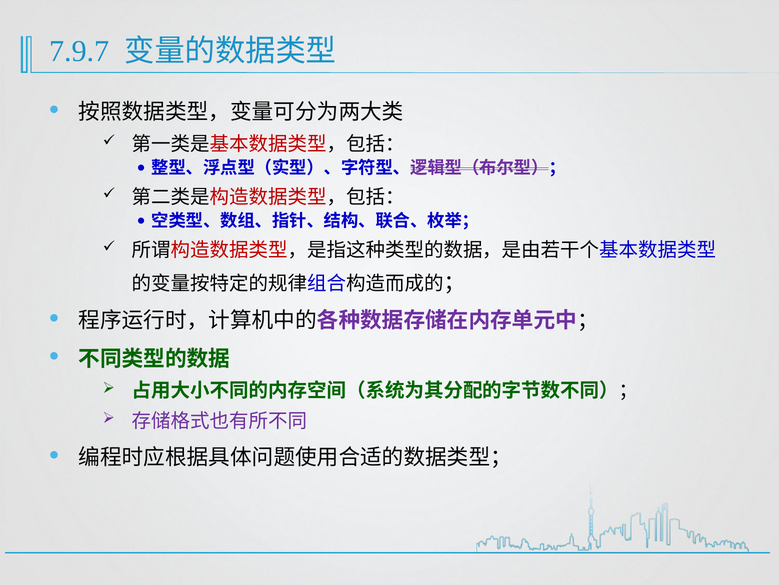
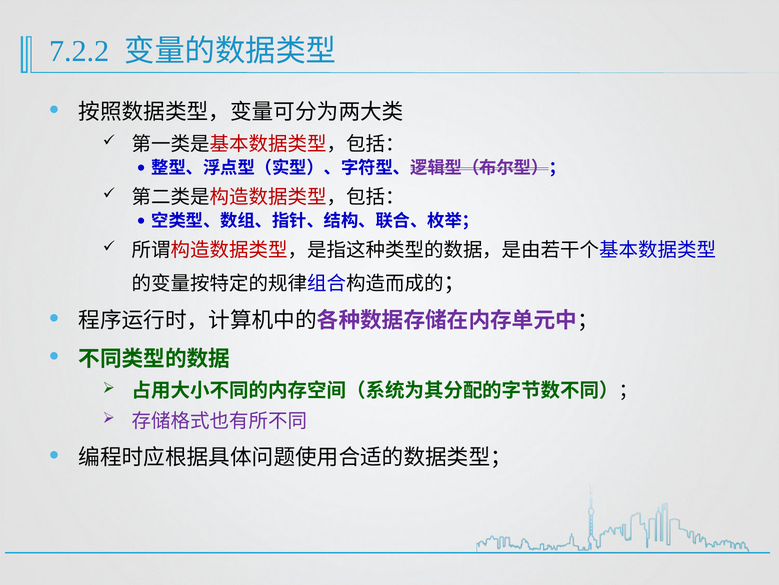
7.9.7: 7.9.7 -> 7.2.2
